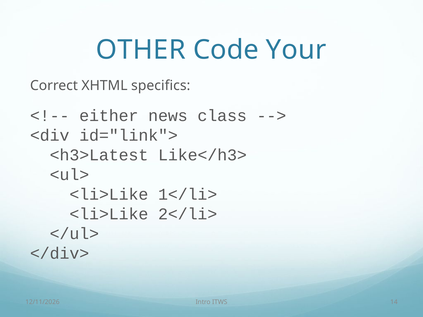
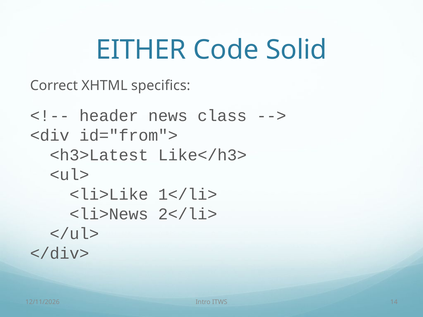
OTHER: OTHER -> EITHER
Your: Your -> Solid
either: either -> header
id="link">: id="link"> -> id="from">
<li>Like at (109, 214): <li>Like -> <li>News
